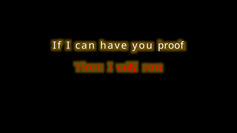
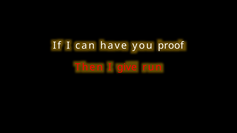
only: only -> give
